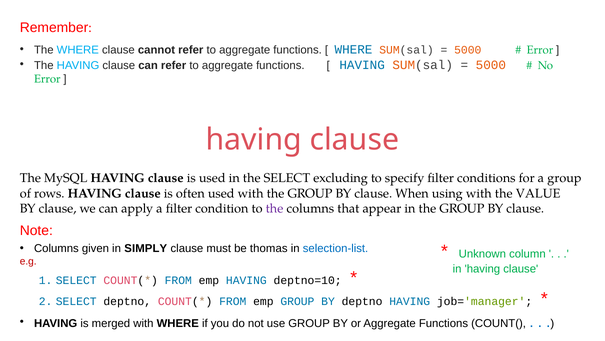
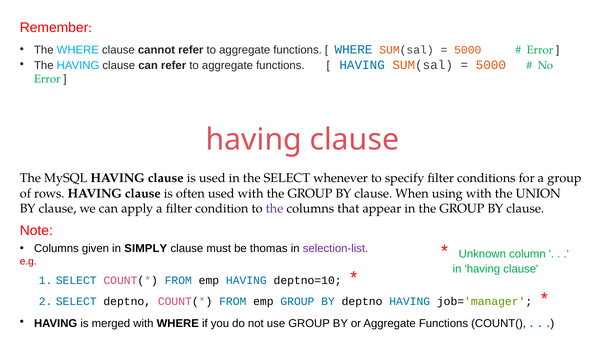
excluding: excluding -> whenever
VALUE: VALUE -> UNION
selection-list colour: blue -> purple
